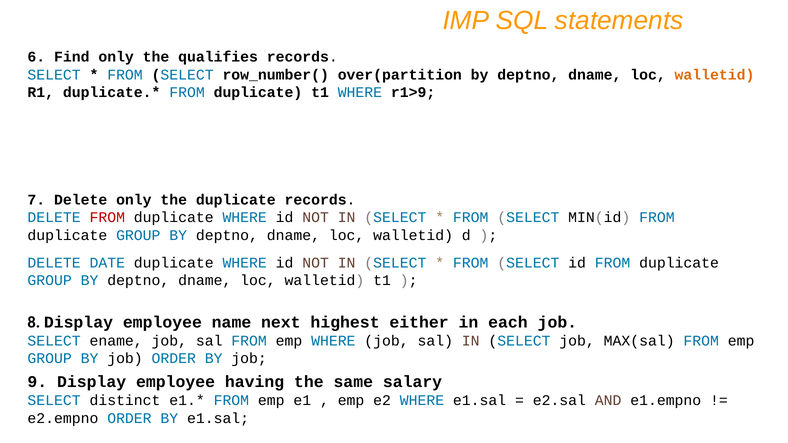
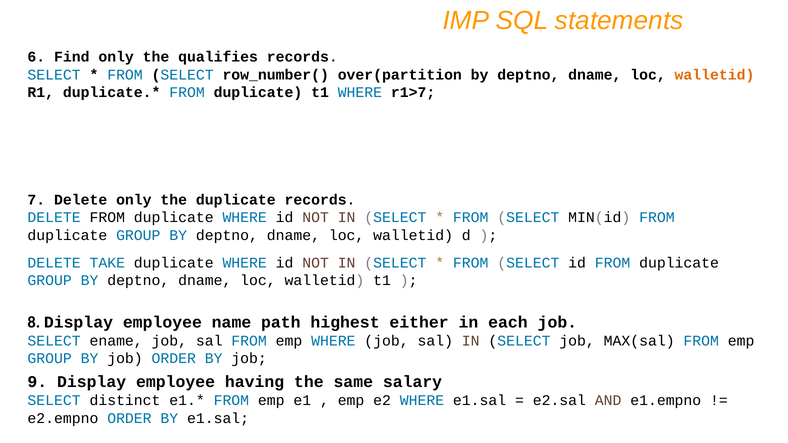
r1>9: r1>9 -> r1>7
FROM at (107, 218) colour: red -> black
DATE: DATE -> TAKE
next: next -> path
